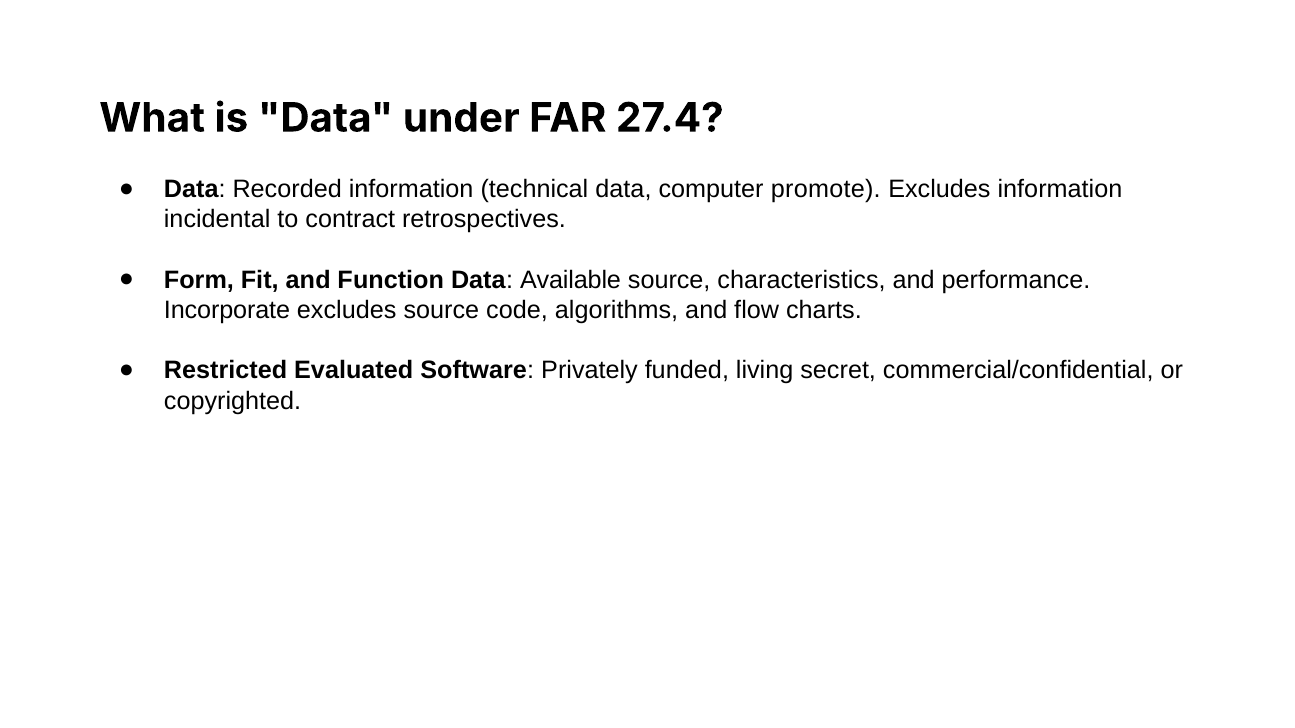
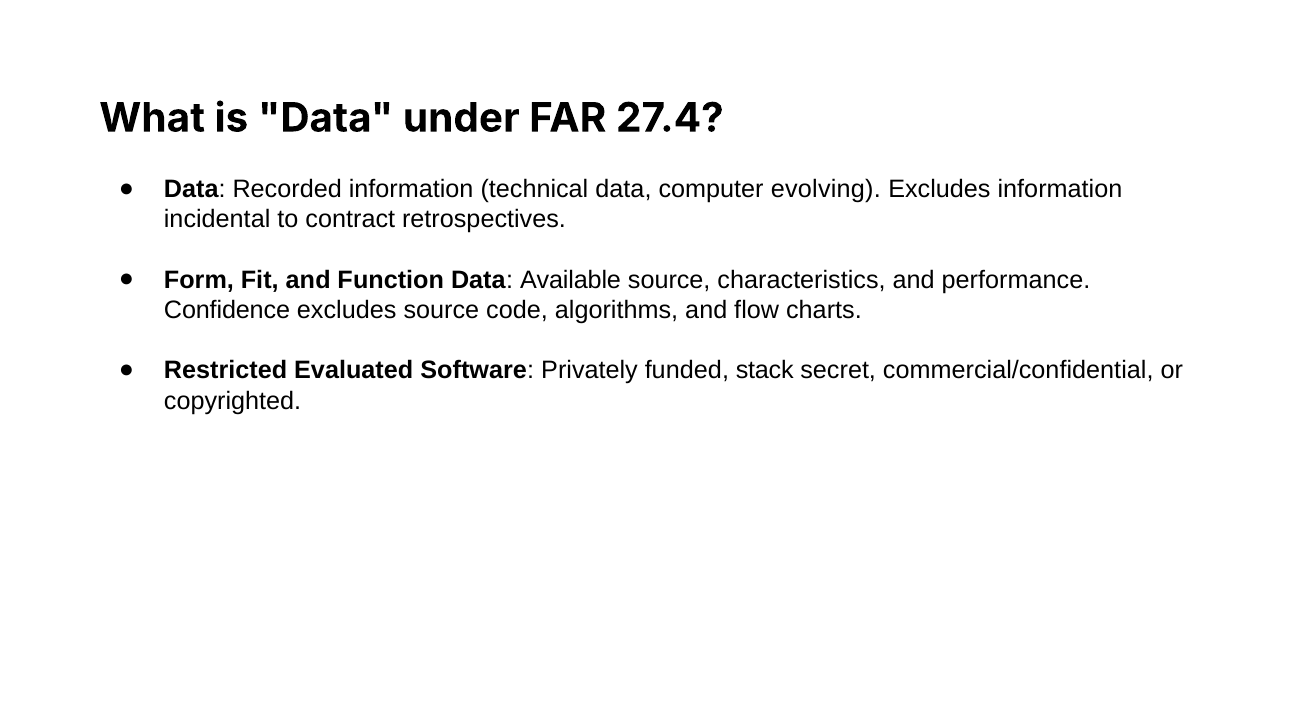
promote: promote -> evolving
Incorporate: Incorporate -> Confidence
living: living -> stack
